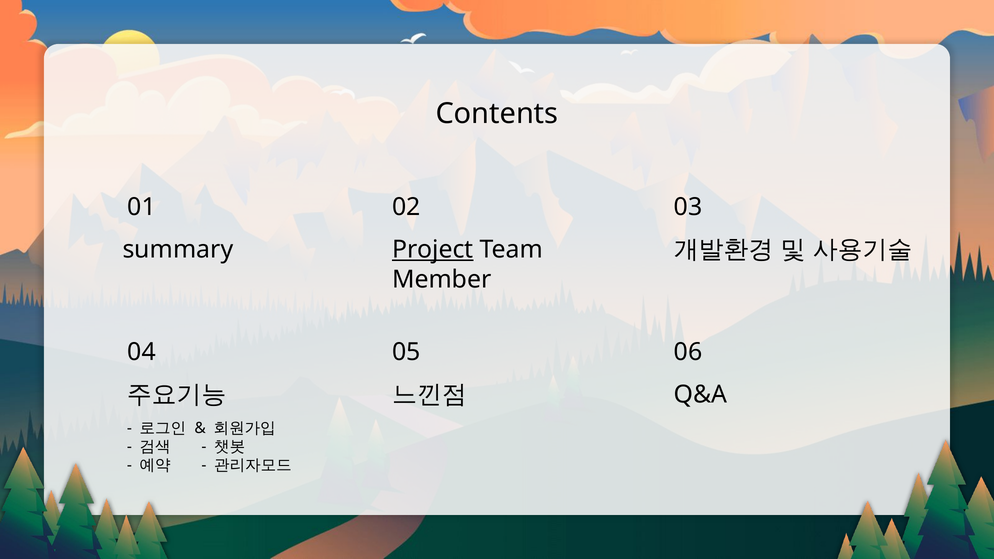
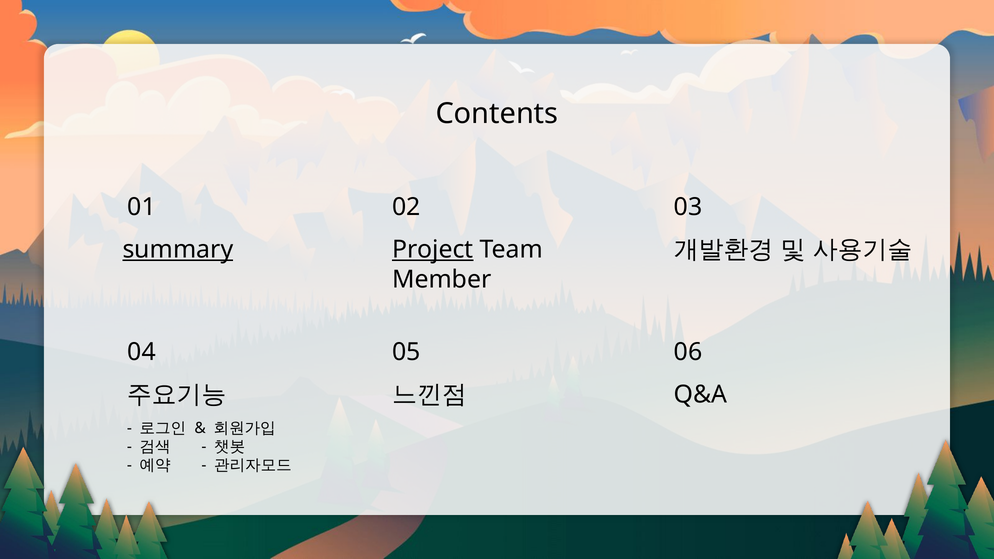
summary underline: none -> present
